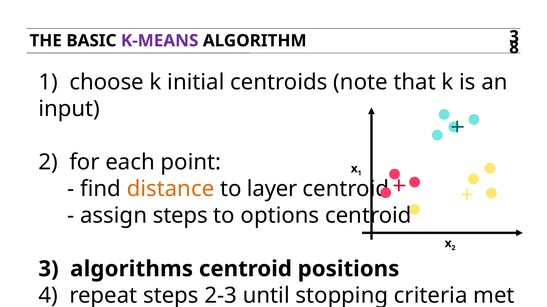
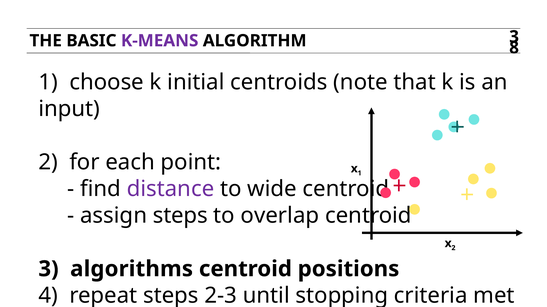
distance colour: orange -> purple
layer: layer -> wide
options: options -> overlap
